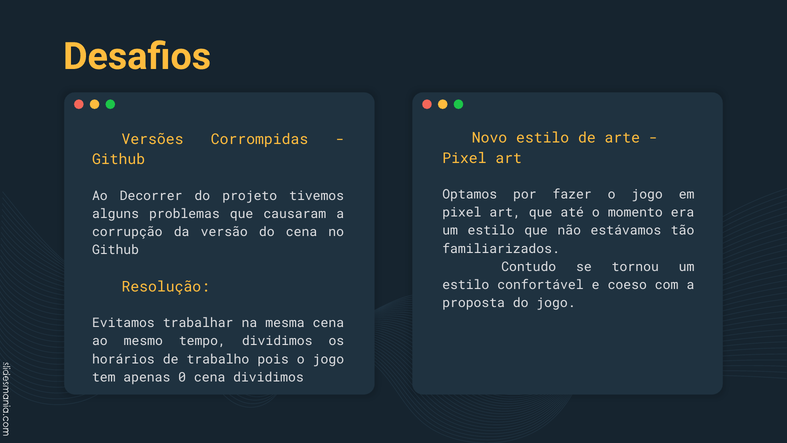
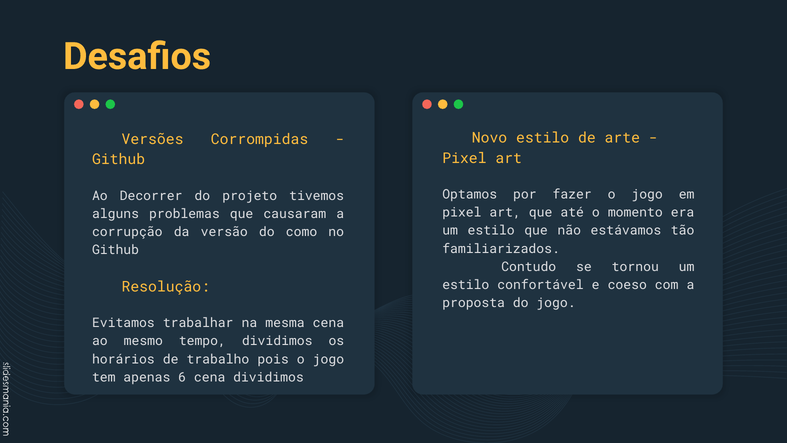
do cena: cena -> como
0: 0 -> 6
